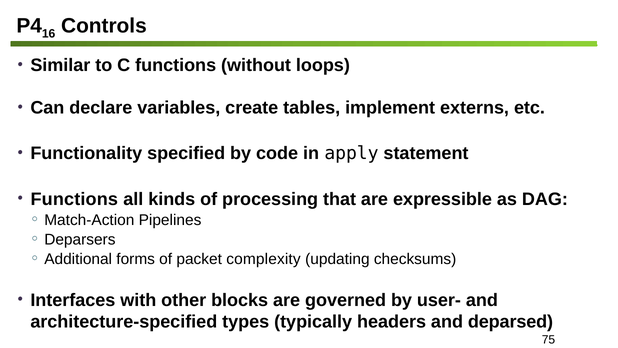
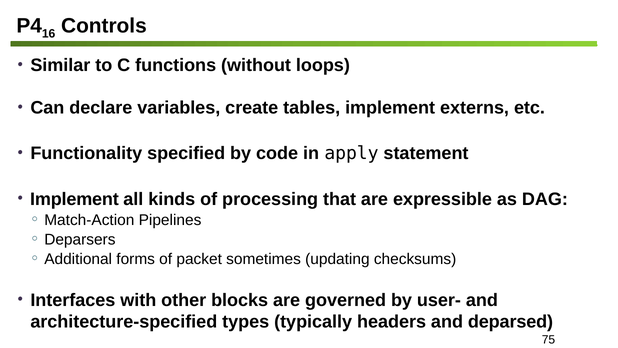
Functions at (74, 199): Functions -> Implement
complexity: complexity -> sometimes
